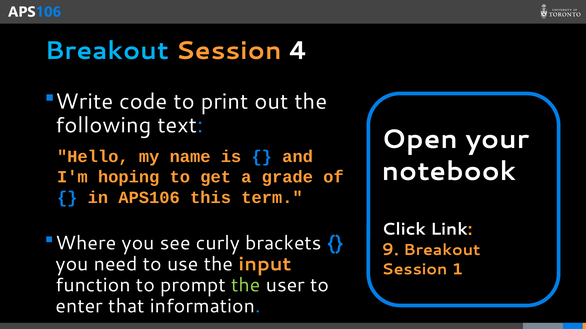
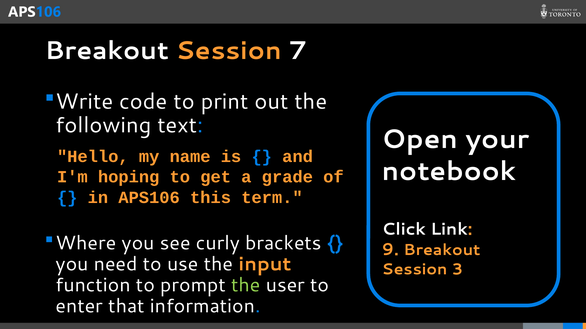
Breakout at (107, 51) colour: light blue -> white
4: 4 -> 7
1: 1 -> 3
